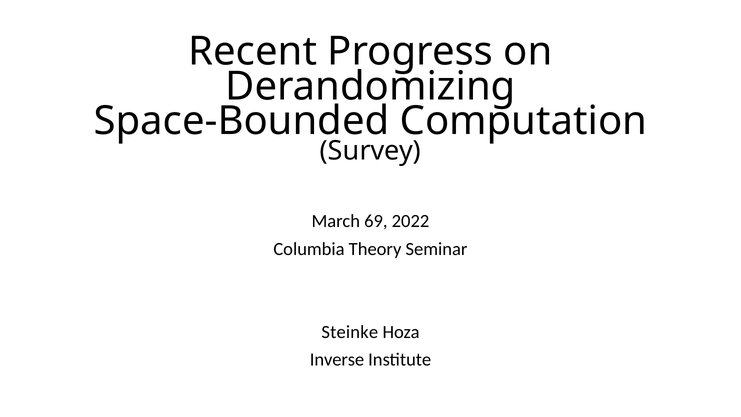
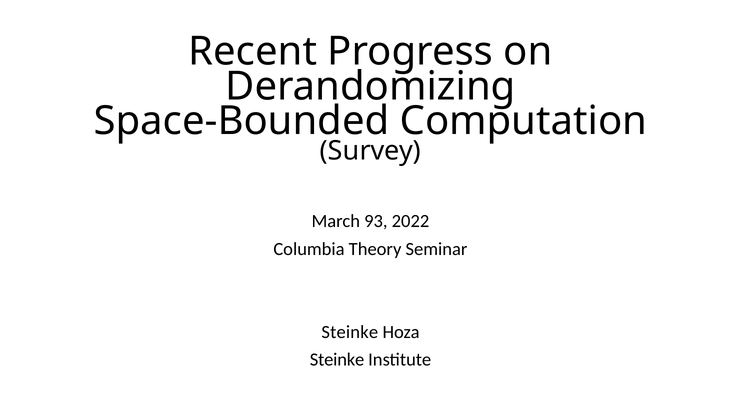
69: 69 -> 93
Inverse at (337, 360): Inverse -> Steinke
